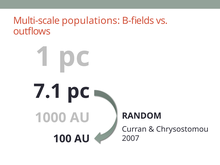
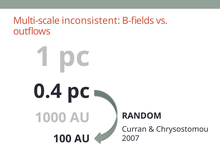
populations: populations -> inconsistent
7.1: 7.1 -> 0.4
